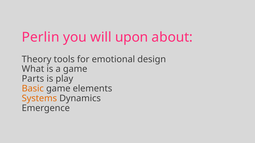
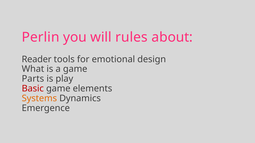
upon: upon -> rules
Theory: Theory -> Reader
Basic colour: orange -> red
